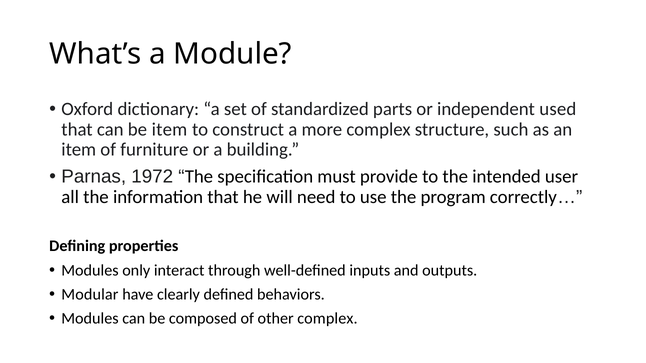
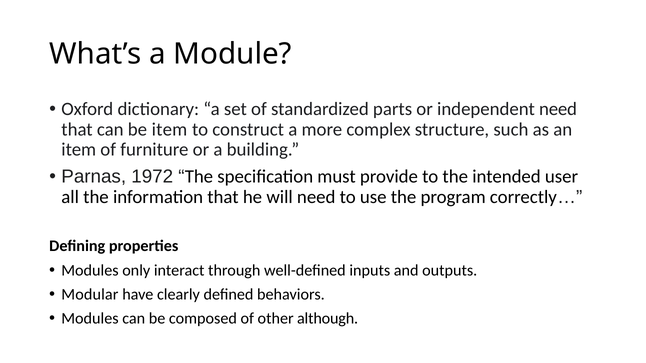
independent used: used -> need
other complex: complex -> although
